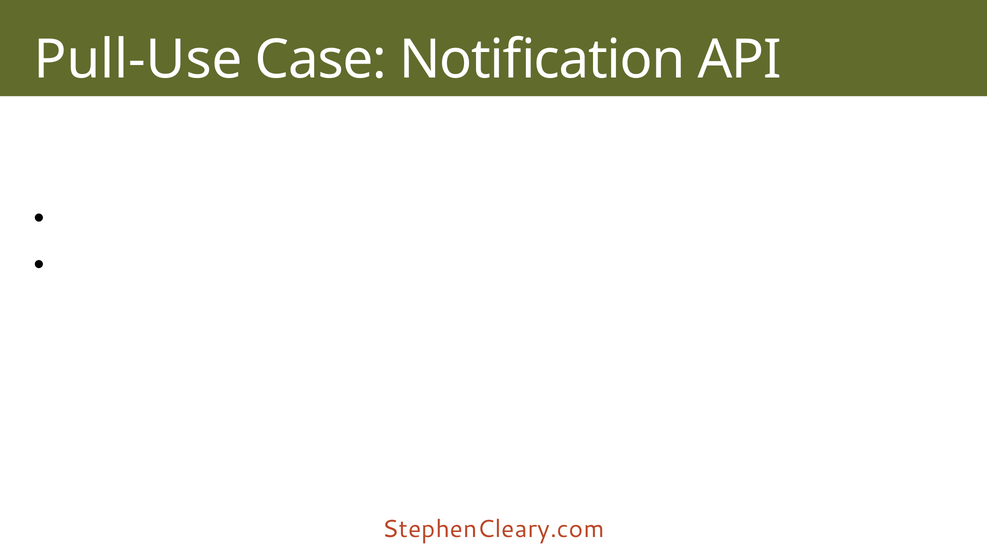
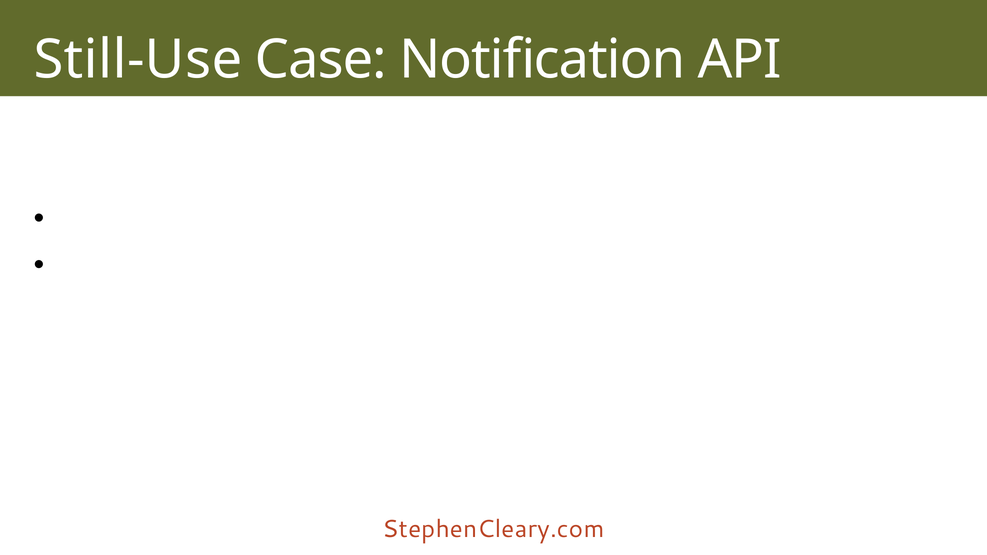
Pull-Use: Pull-Use -> Still-Use
